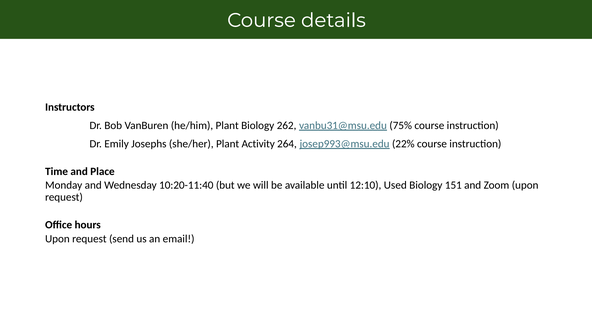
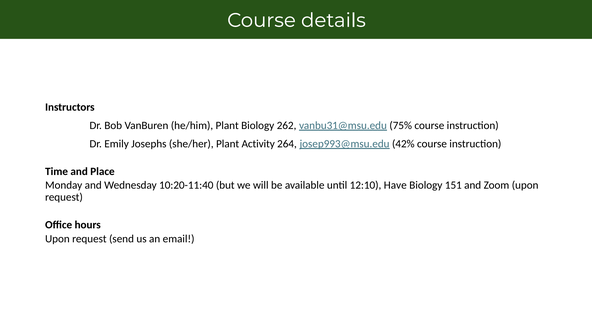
22%: 22% -> 42%
Used: Used -> Have
